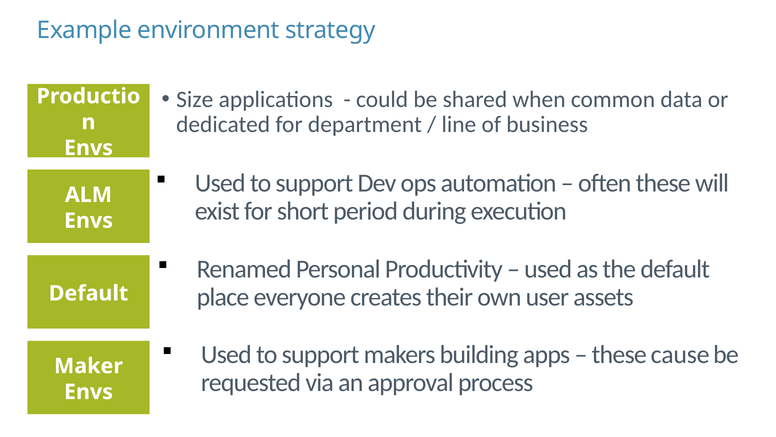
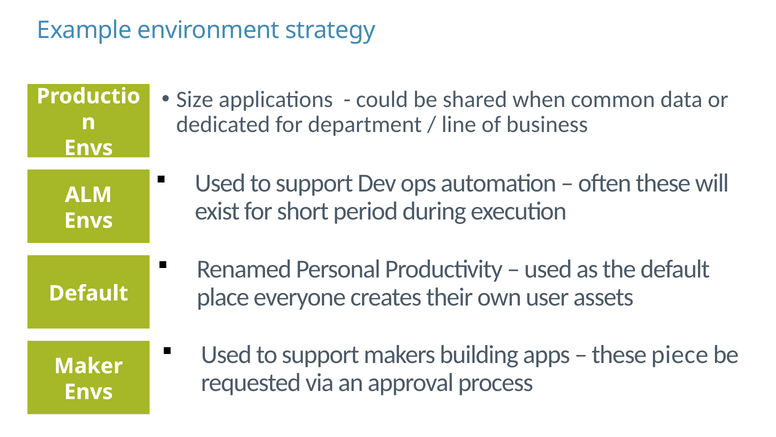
cause: cause -> piece
